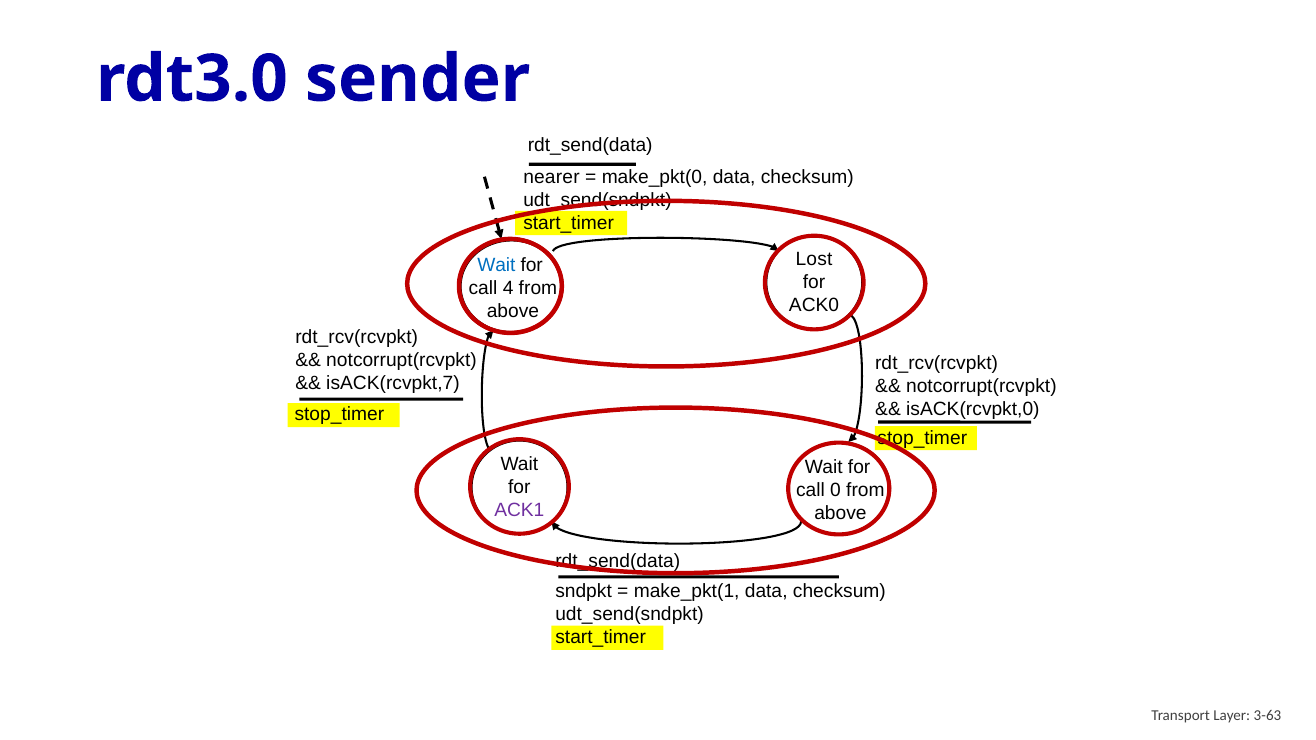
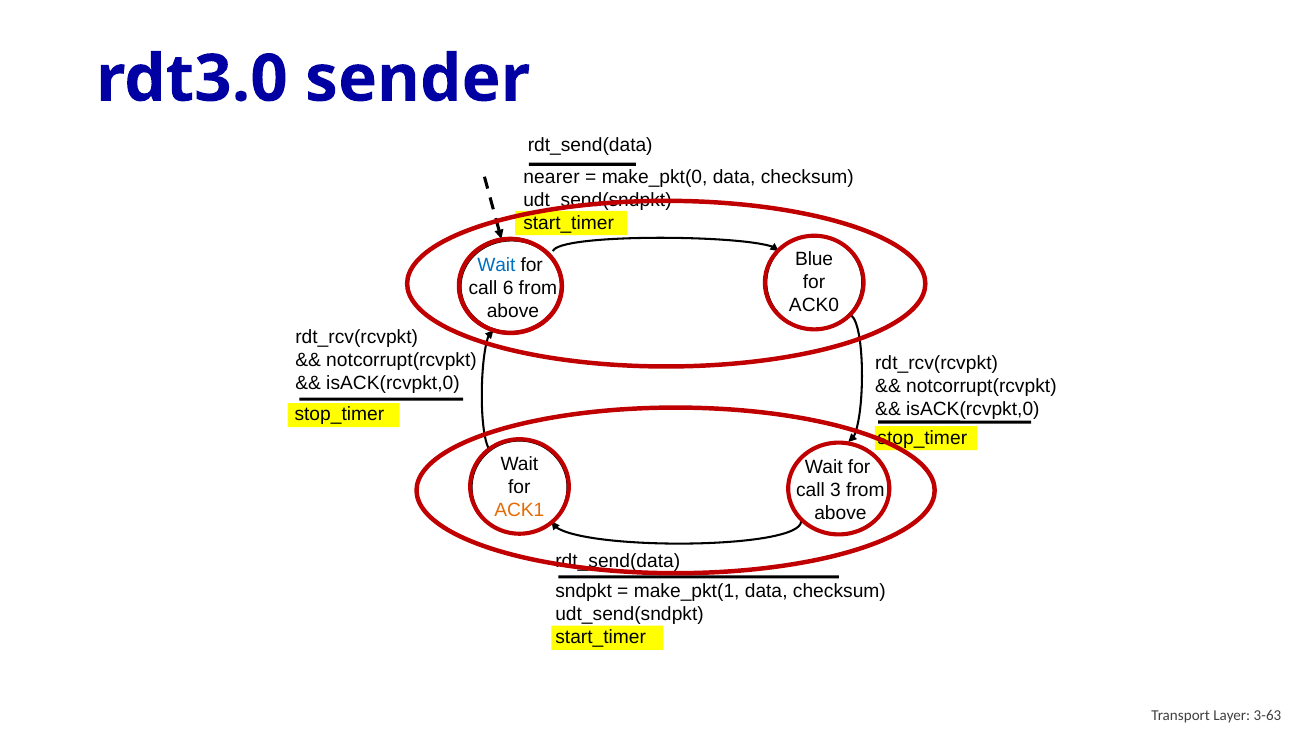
Lost: Lost -> Blue
4: 4 -> 6
isACK(rcvpkt,7 at (393, 383): isACK(rcvpkt,7 -> isACK(rcvpkt,0
0: 0 -> 3
ACK1 colour: purple -> orange
